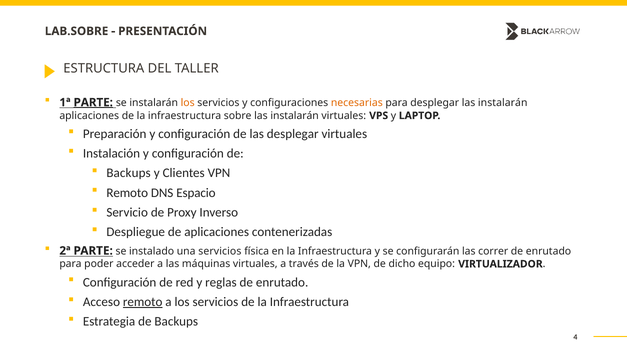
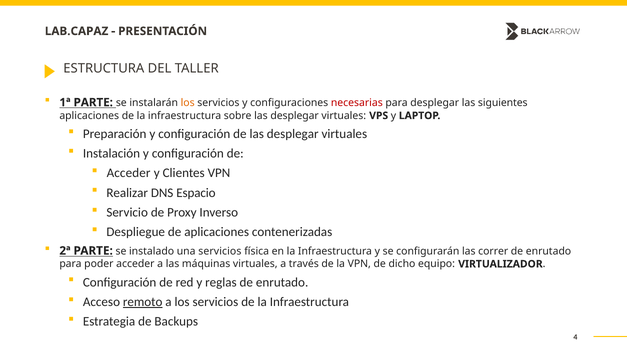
LAB.SOBRE: LAB.SOBRE -> LAB.CAPAZ
PARTE at (93, 102) underline: present -> none
necesarias colour: orange -> red
desplegar las instalarán: instalarán -> siguientes
sobre las instalarán: instalarán -> desplegar
Backups at (129, 173): Backups -> Acceder
Remoto at (127, 193): Remoto -> Realizar
